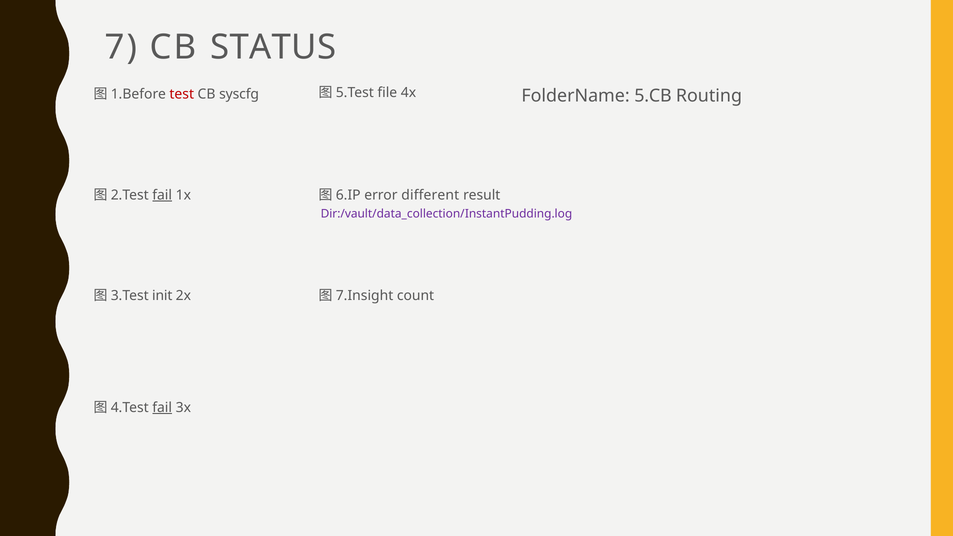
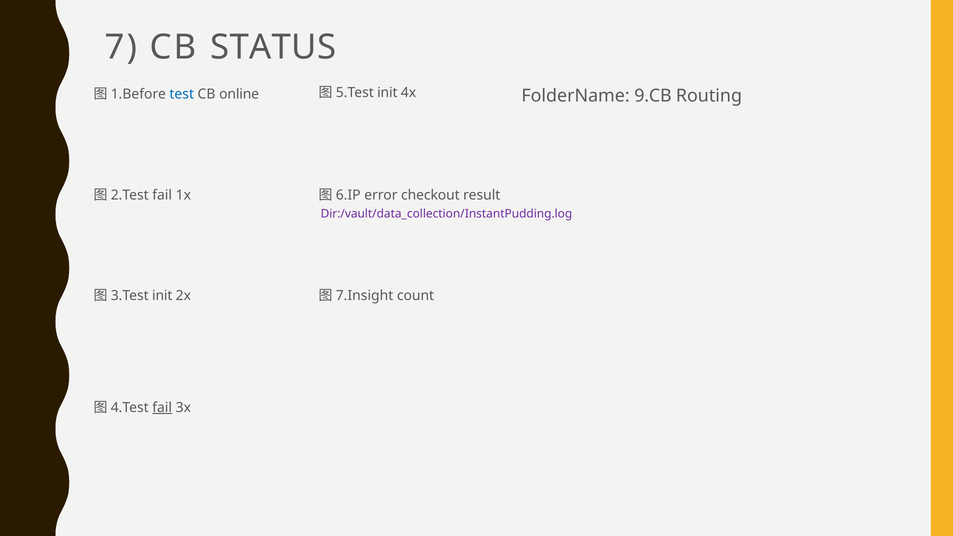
file at (387, 93): file -> init
test colour: red -> blue
syscfg: syscfg -> online
5.CB: 5.CB -> 9.CB
fail at (162, 195) underline: present -> none
different: different -> checkout
